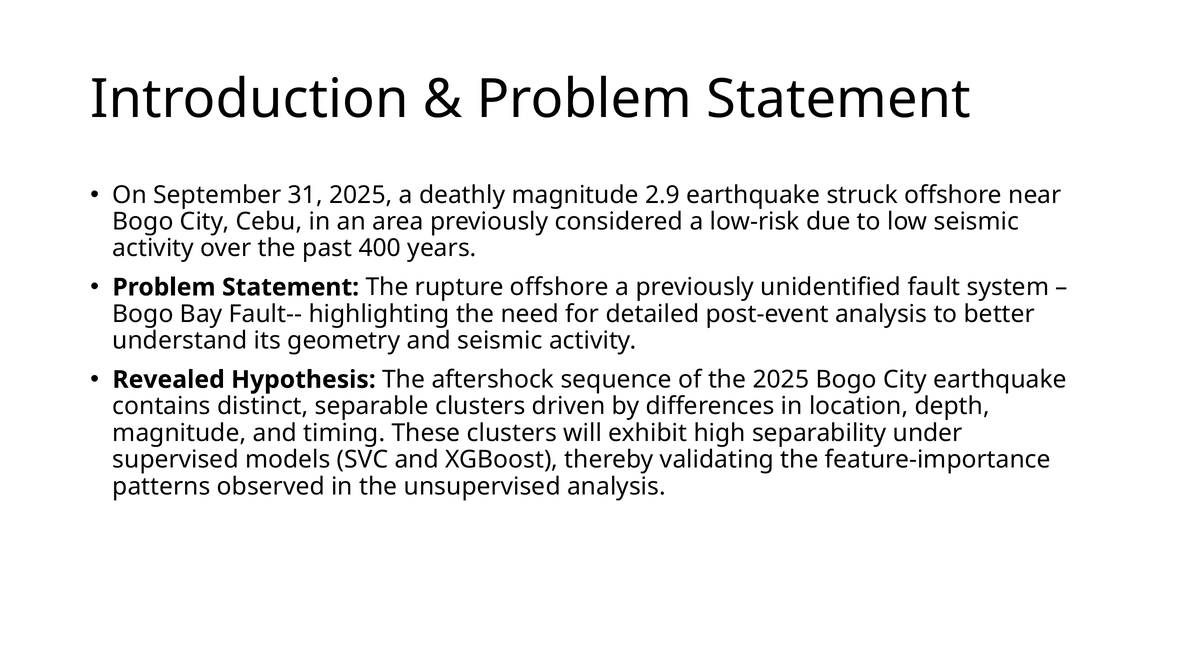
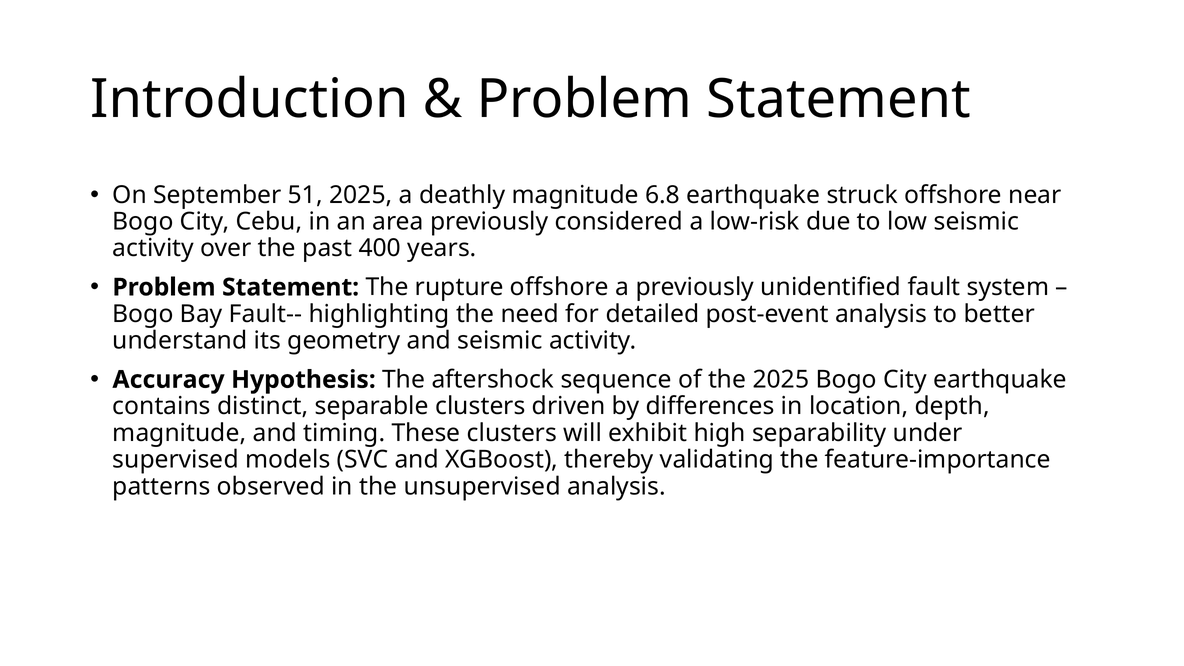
31: 31 -> 51
2.9: 2.9 -> 6.8
Revealed: Revealed -> Accuracy
